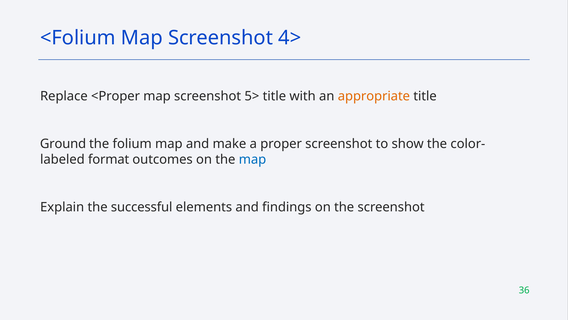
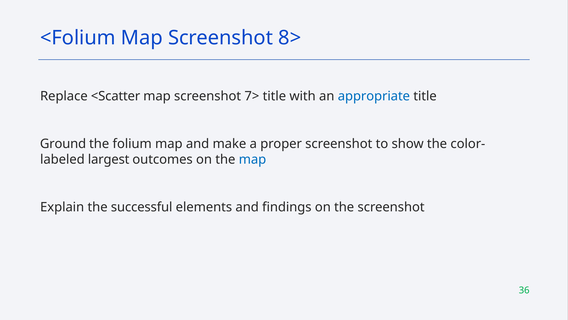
4>: 4> -> 8>
<Proper: <Proper -> <Scatter
5>: 5> -> 7>
appropriate colour: orange -> blue
format: format -> largest
